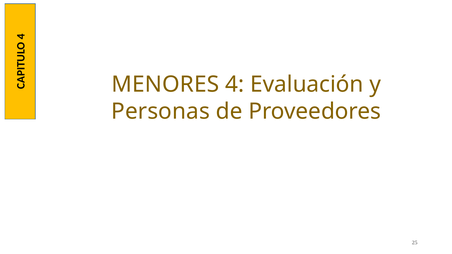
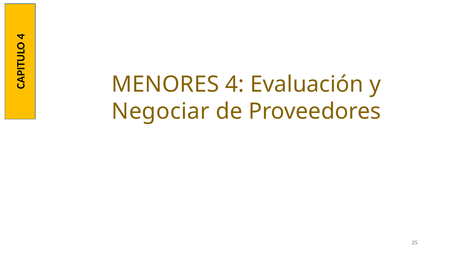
Personas: Personas -> Negociar
